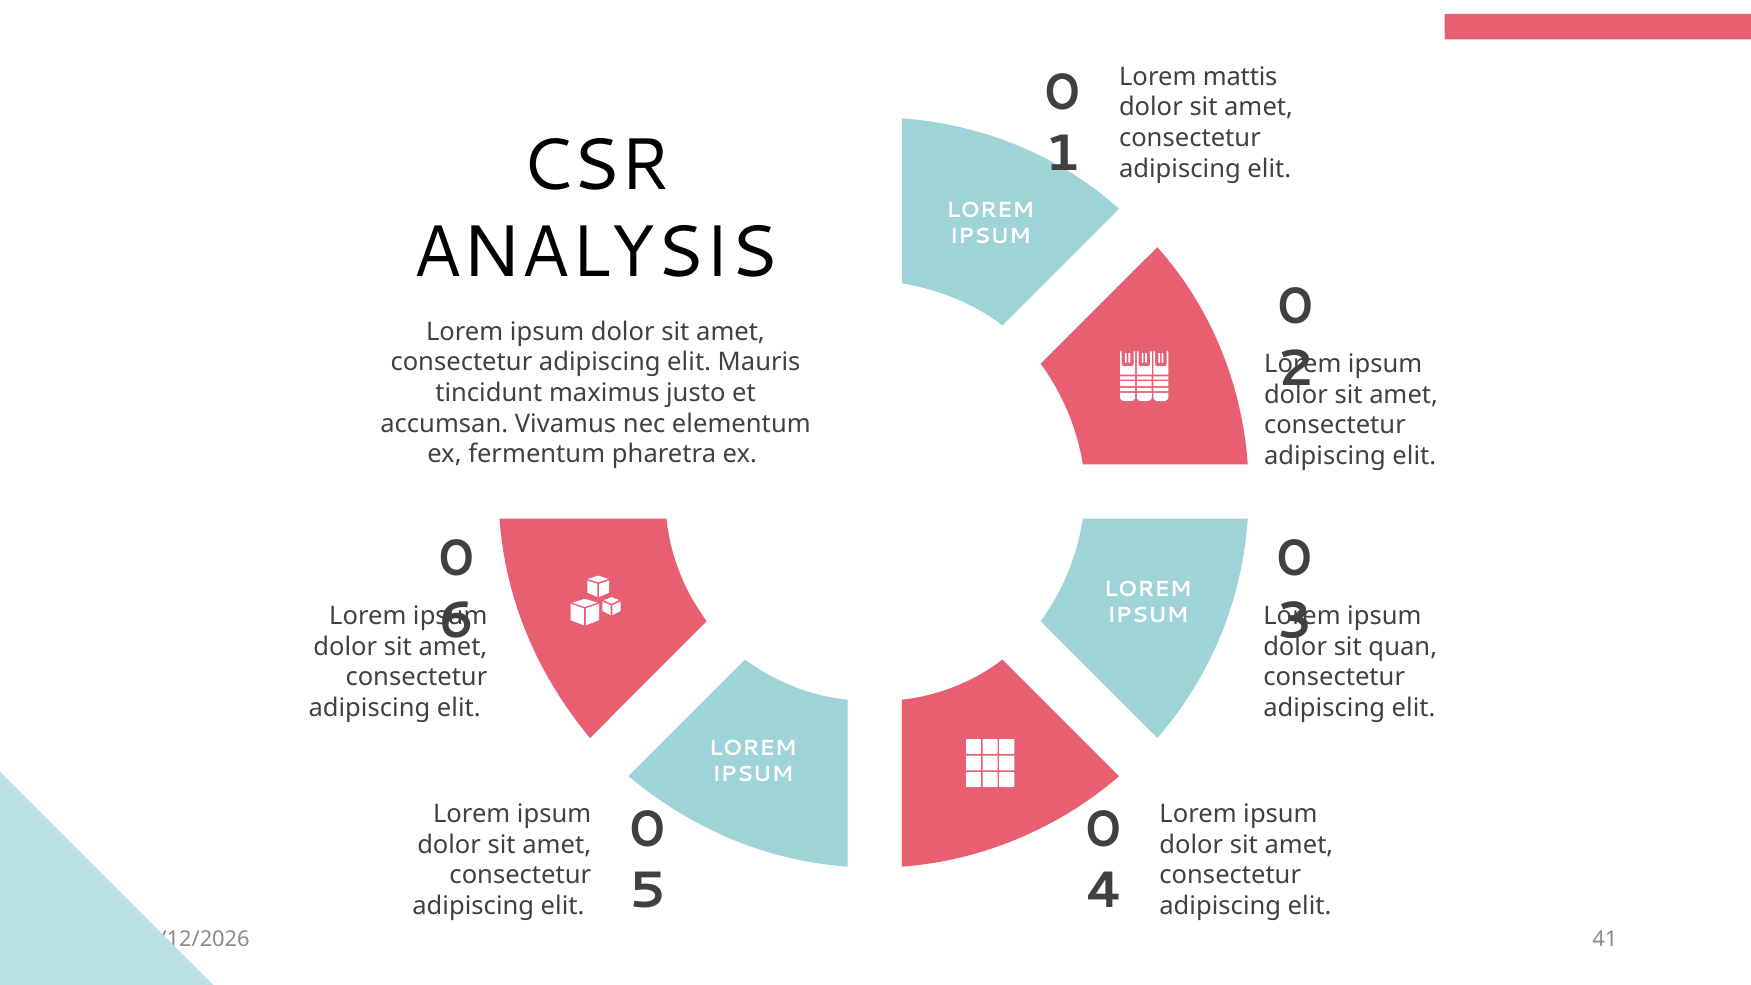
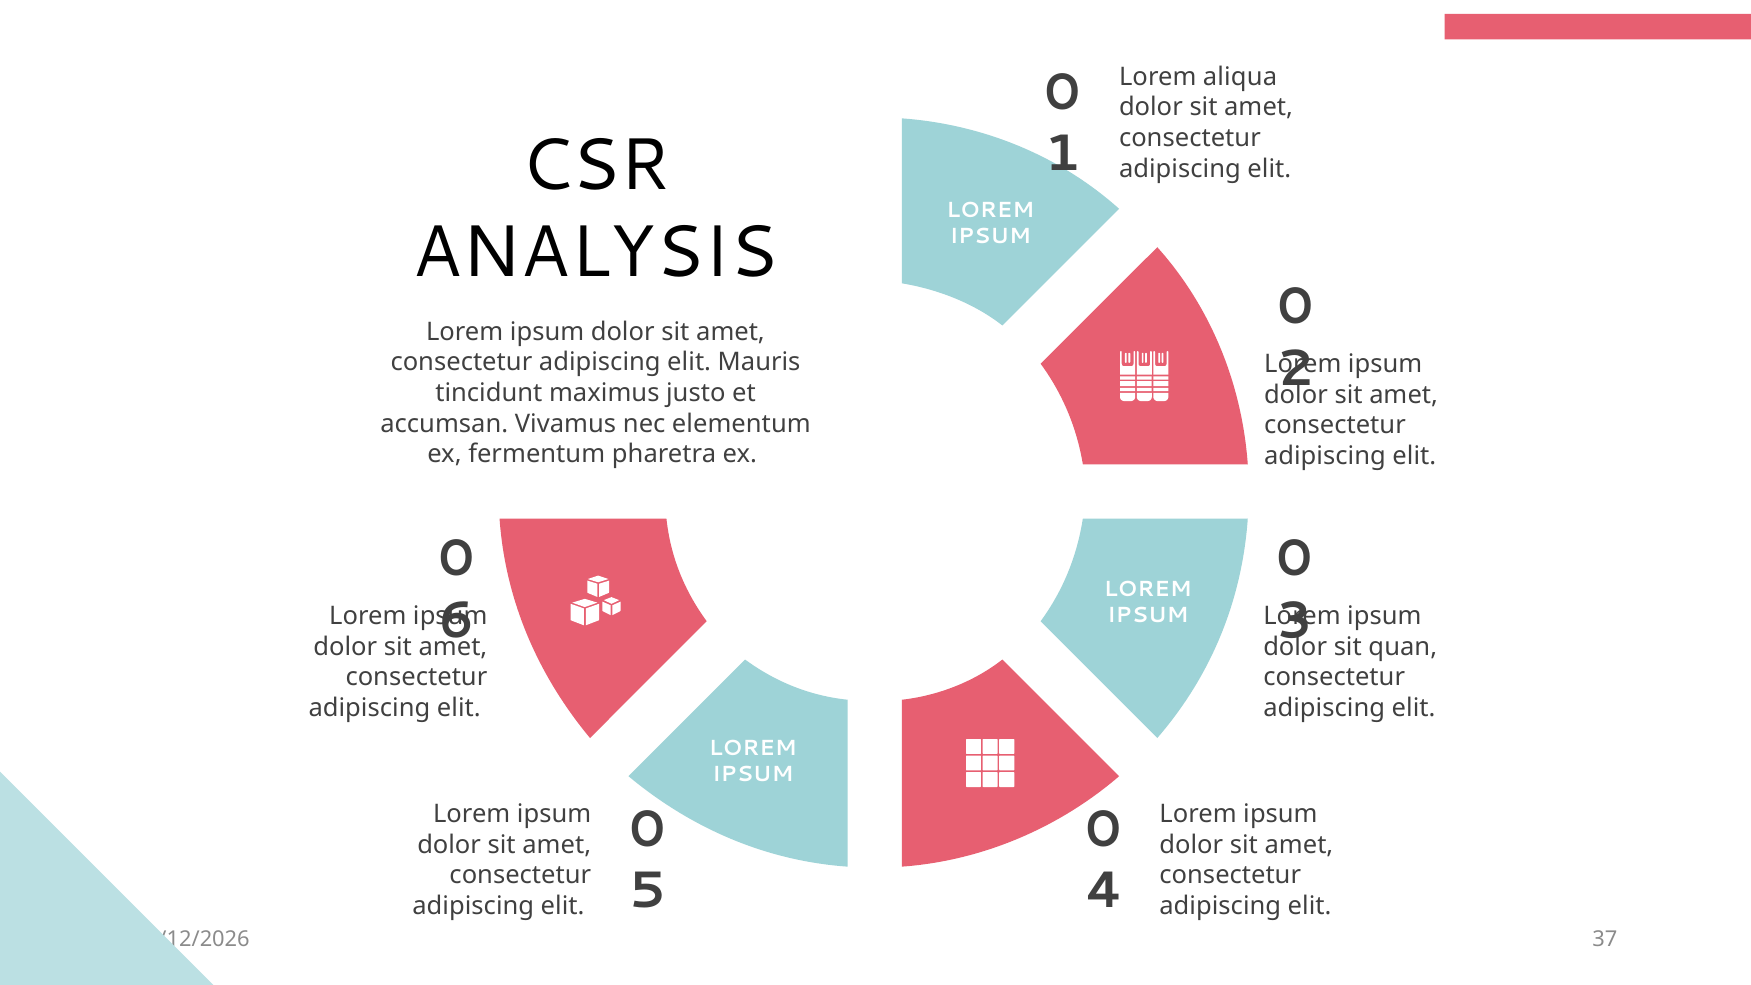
mattis: mattis -> aliqua
41: 41 -> 37
